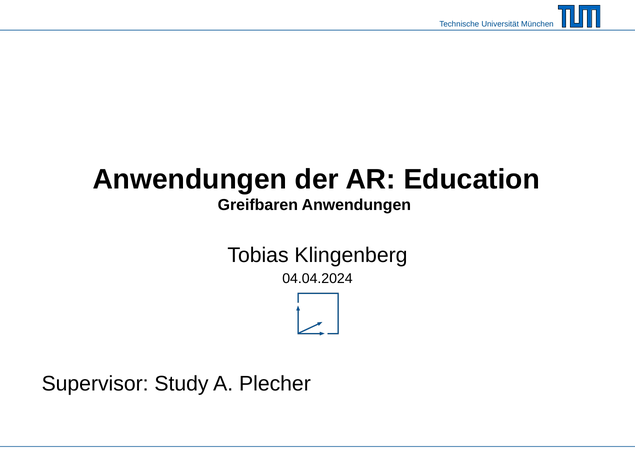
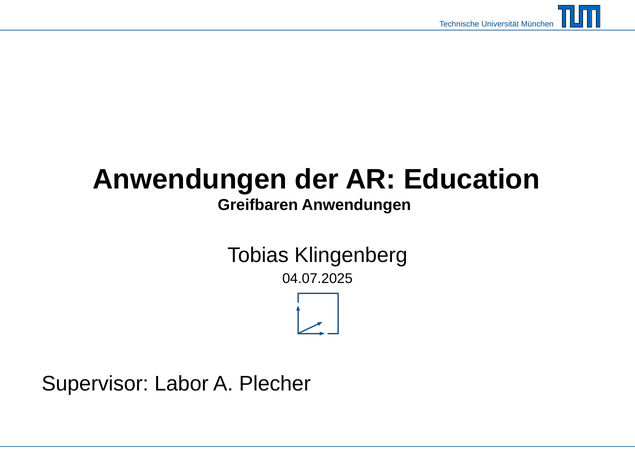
04.04.2024: 04.04.2024 -> 04.07.2025
Study: Study -> Labor
